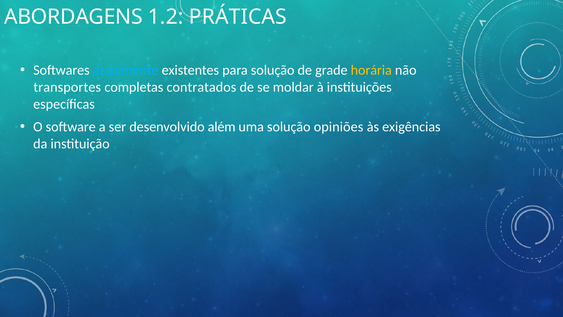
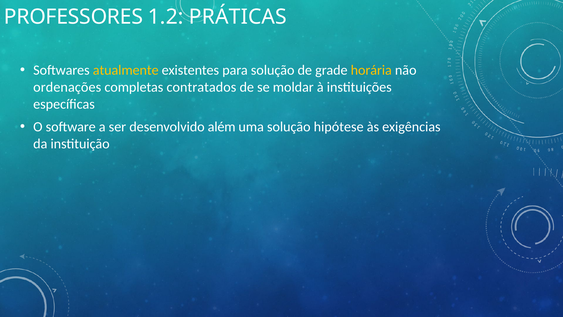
ABORDAGENS: ABORDAGENS -> PROFESSORES
atualmente colour: light blue -> yellow
transportes: transportes -> ordenações
opiniões: opiniões -> hipótese
